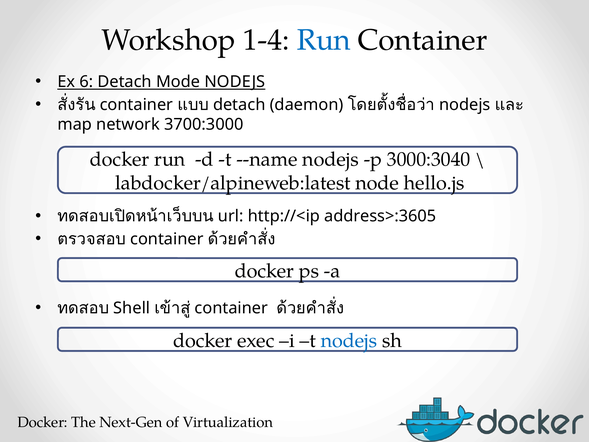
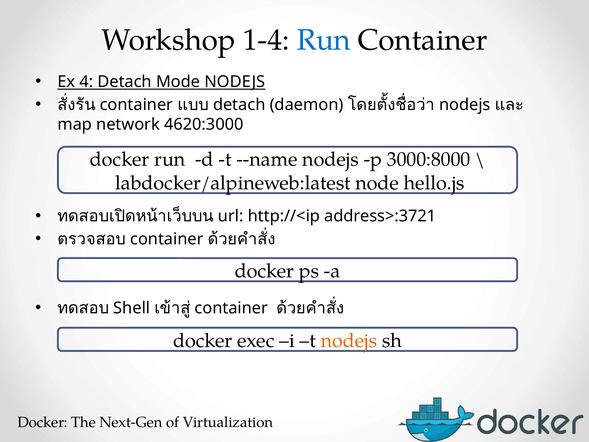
6: 6 -> 4
3700:3000: 3700:3000 -> 4620:3000
3000:3040: 3000:3040 -> 3000:8000
address>:3605: address>:3605 -> address>:3721
nodejs at (349, 340) colour: blue -> orange
